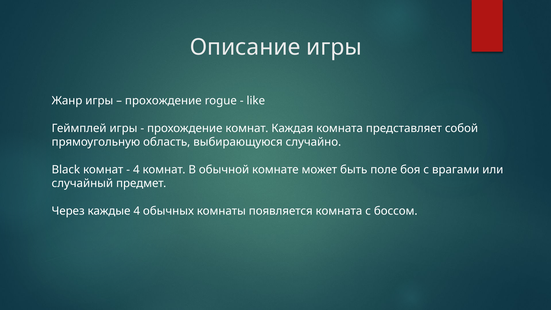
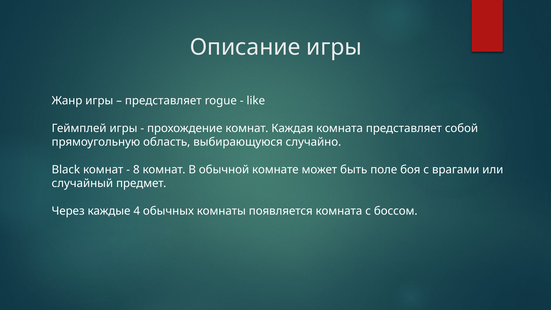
прохождение at (163, 101): прохождение -> представляет
4 at (136, 170): 4 -> 8
